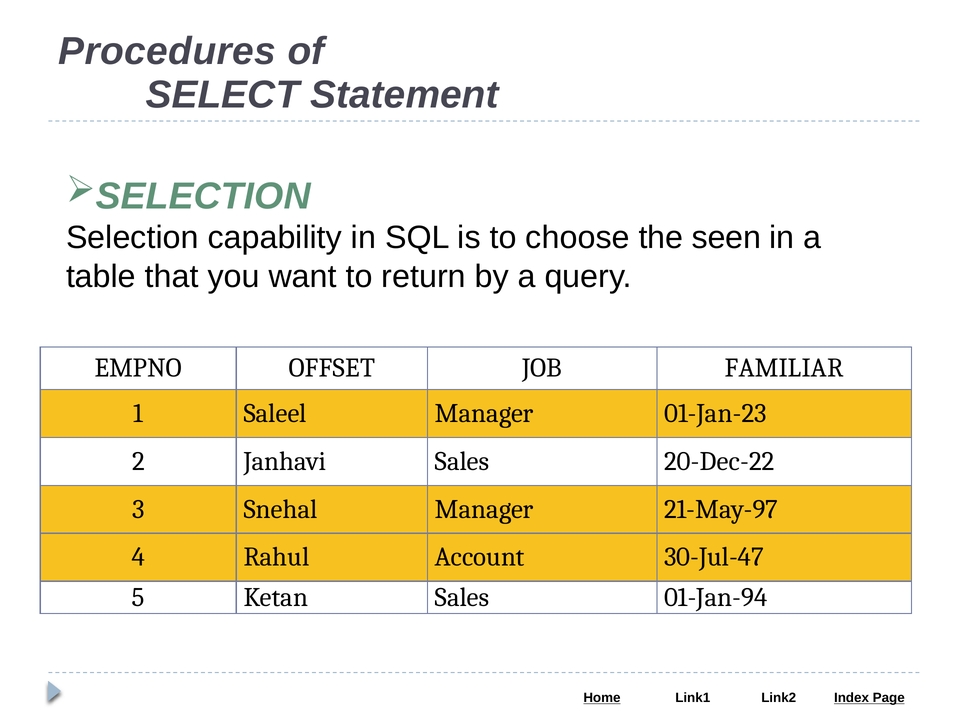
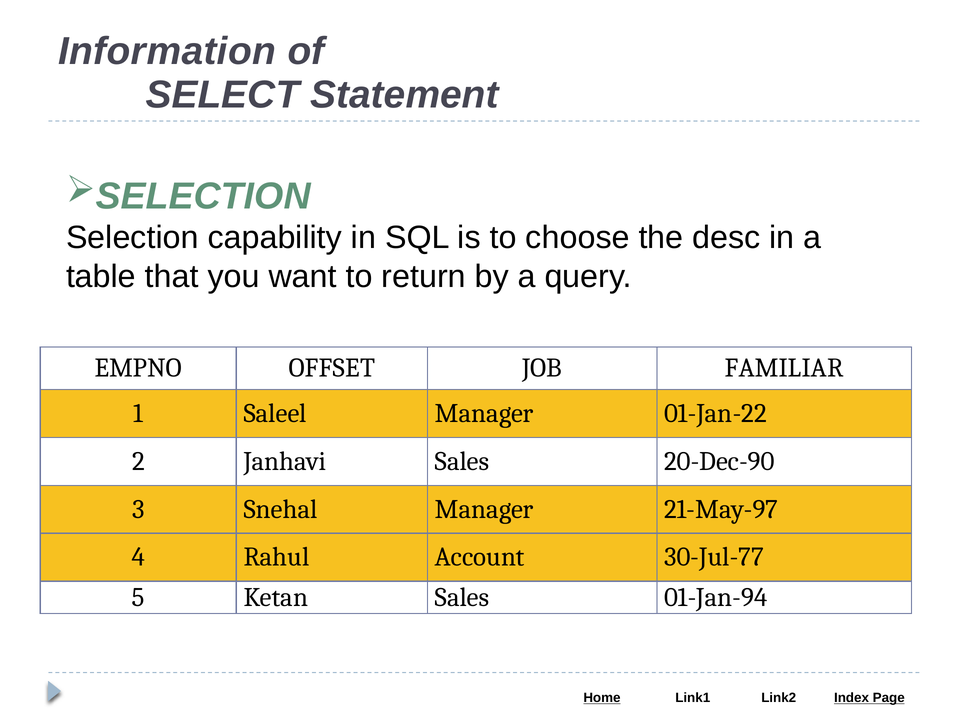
Procedures: Procedures -> Information
seen: seen -> desc
01-Jan-23: 01-Jan-23 -> 01-Jan-22
20-Dec-22: 20-Dec-22 -> 20-Dec-90
30-Jul-47: 30-Jul-47 -> 30-Jul-77
